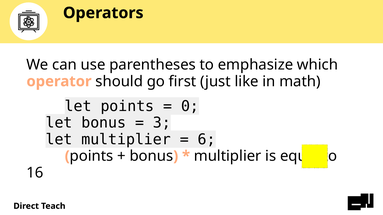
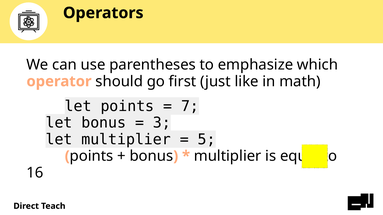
0: 0 -> 7
6: 6 -> 5
